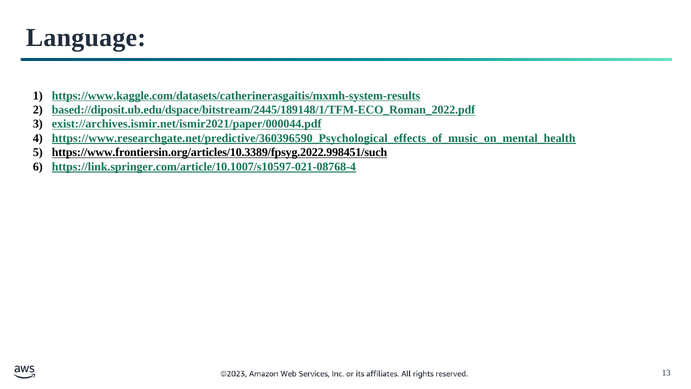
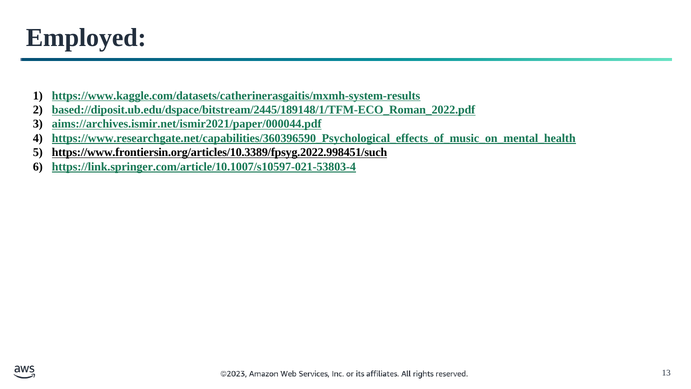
Language: Language -> Employed
exist://archives.ismir.net/ismir2021/paper/000044.pdf: exist://archives.ismir.net/ismir2021/paper/000044.pdf -> aims://archives.ismir.net/ismir2021/paper/000044.pdf
https://www.researchgate.net/predictive/360396590_Psychological_effects_of_music_on_mental_health: https://www.researchgate.net/predictive/360396590_Psychological_effects_of_music_on_mental_health -> https://www.researchgate.net/capabilities/360396590_Psychological_effects_of_music_on_mental_health
https://link.springer.com/article/10.1007/s10597-021-08768-4: https://link.springer.com/article/10.1007/s10597-021-08768-4 -> https://link.springer.com/article/10.1007/s10597-021-53803-4
